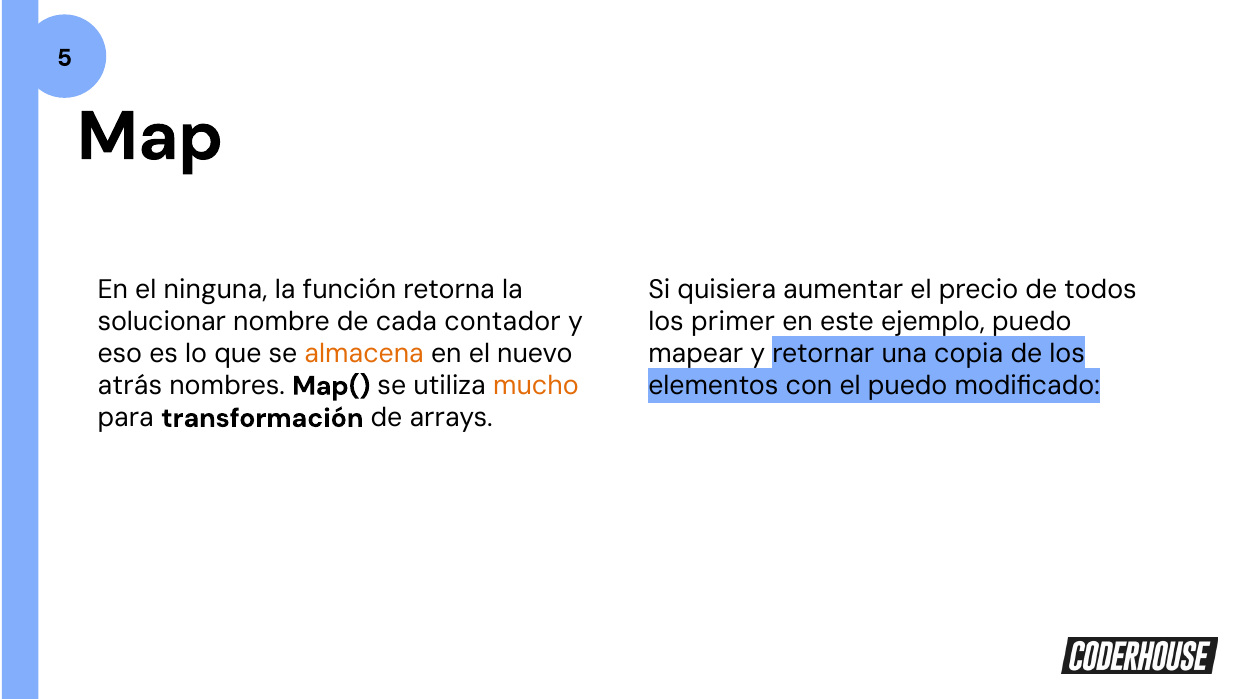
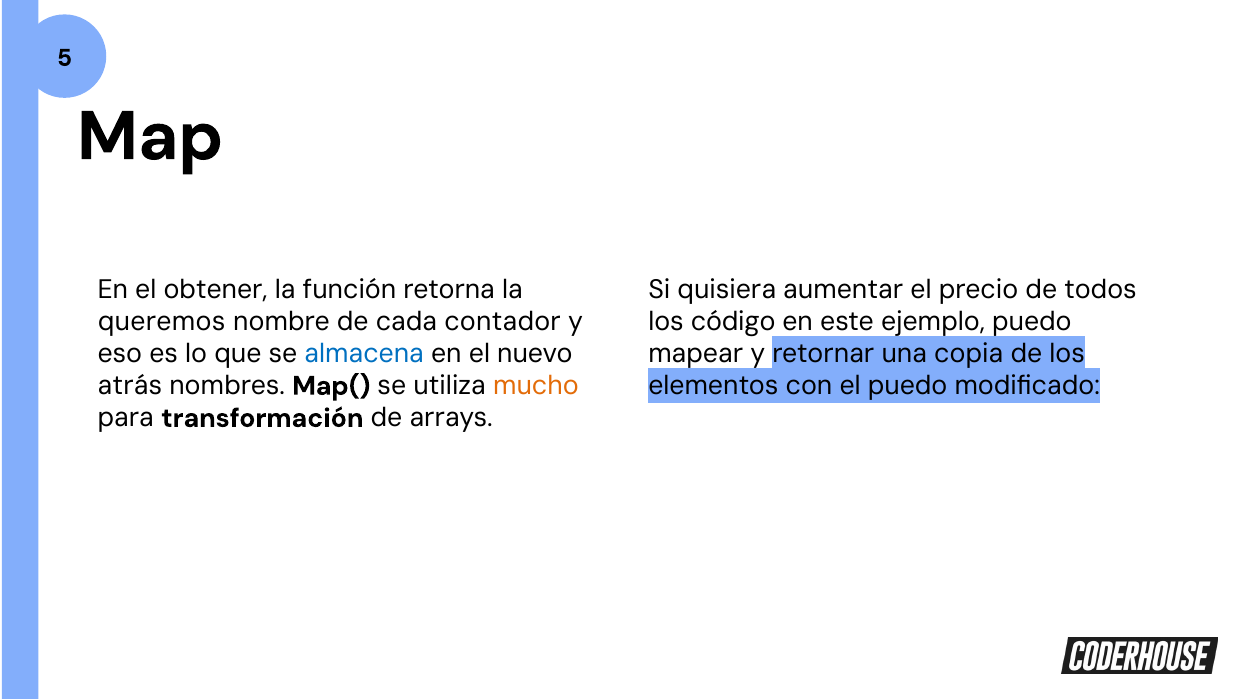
ninguna: ninguna -> obtener
solucionar: solucionar -> queremos
primer: primer -> código
almacena colour: orange -> blue
